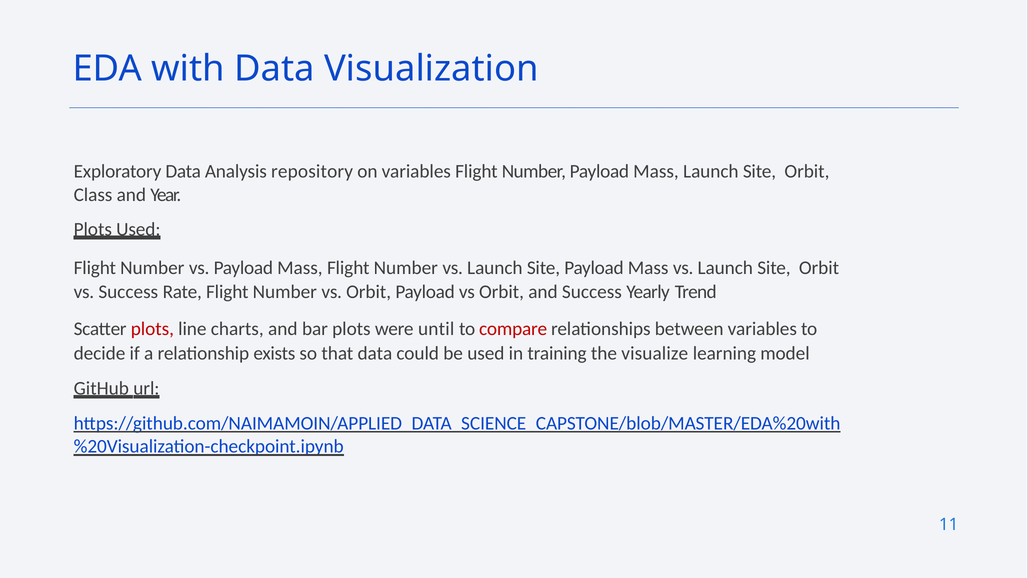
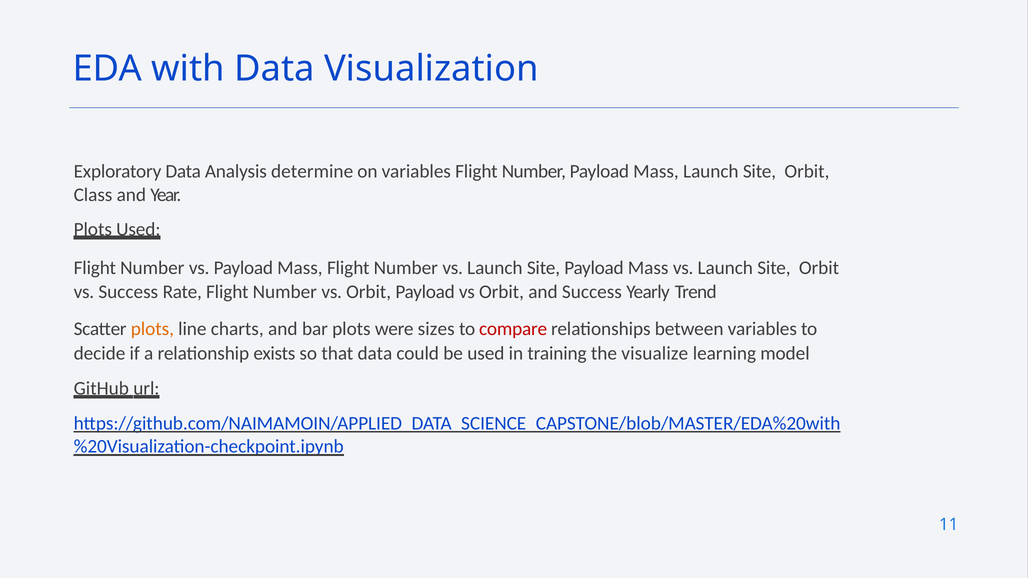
repository: repository -> determine
plots at (152, 329) colour: red -> orange
until: until -> sizes
